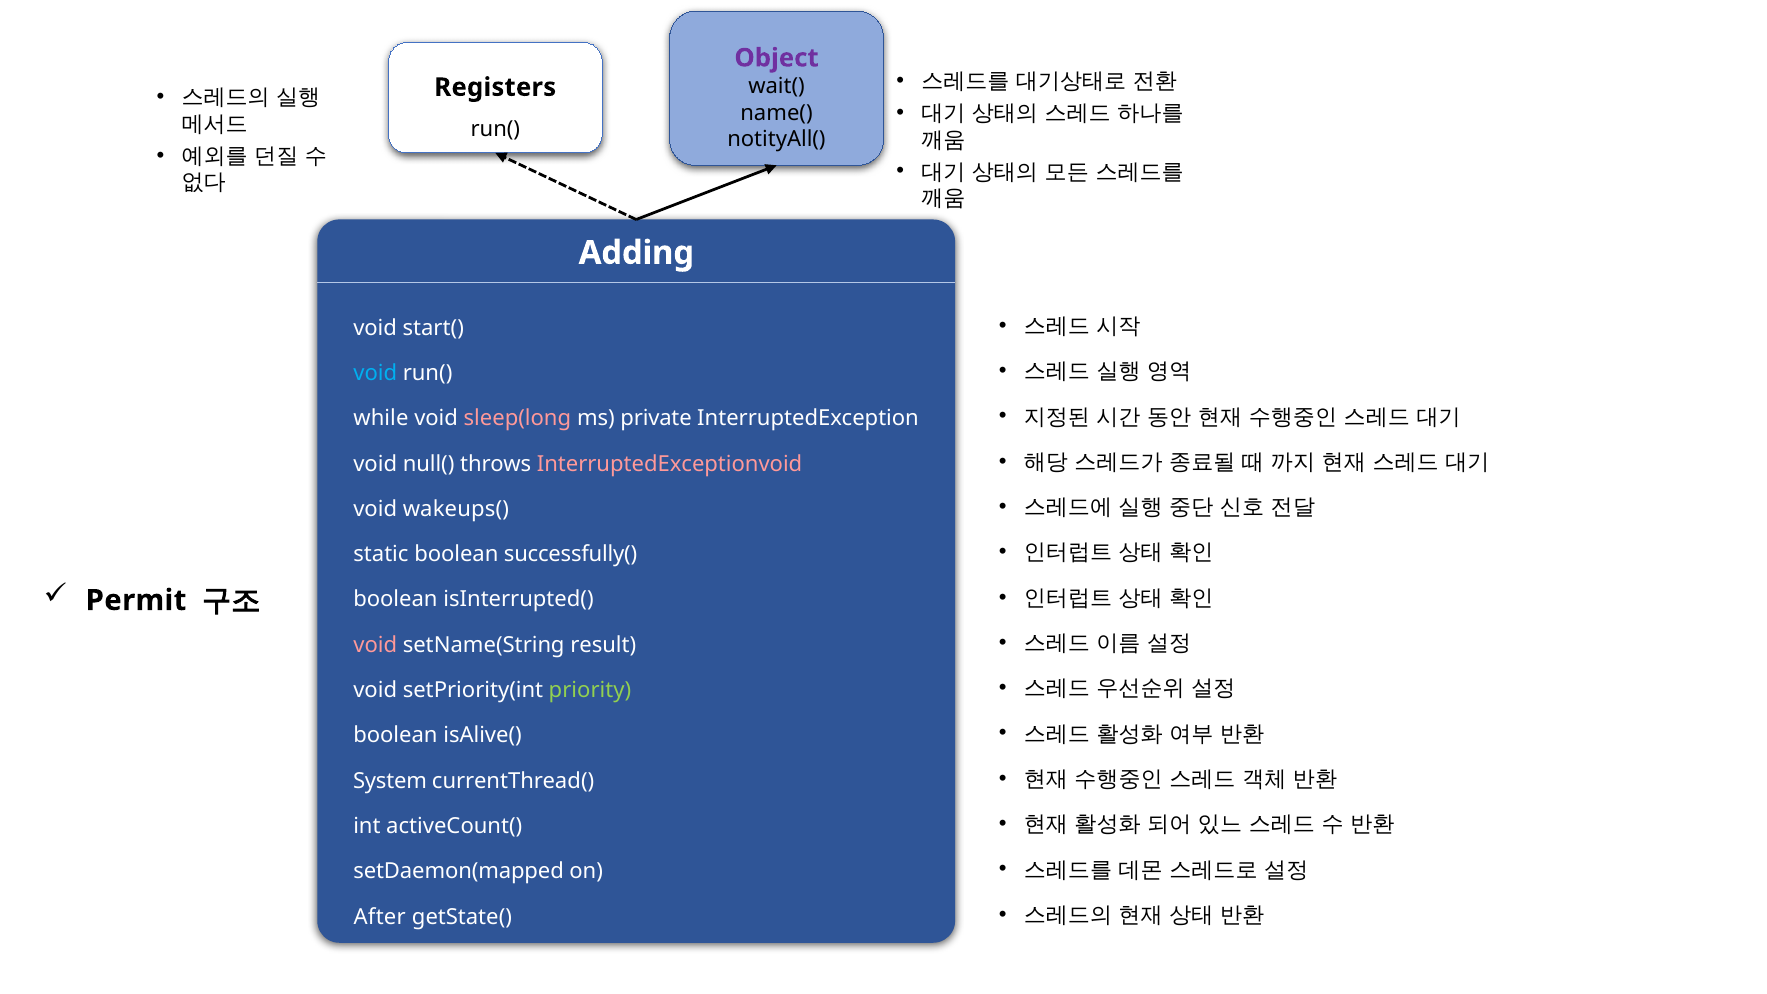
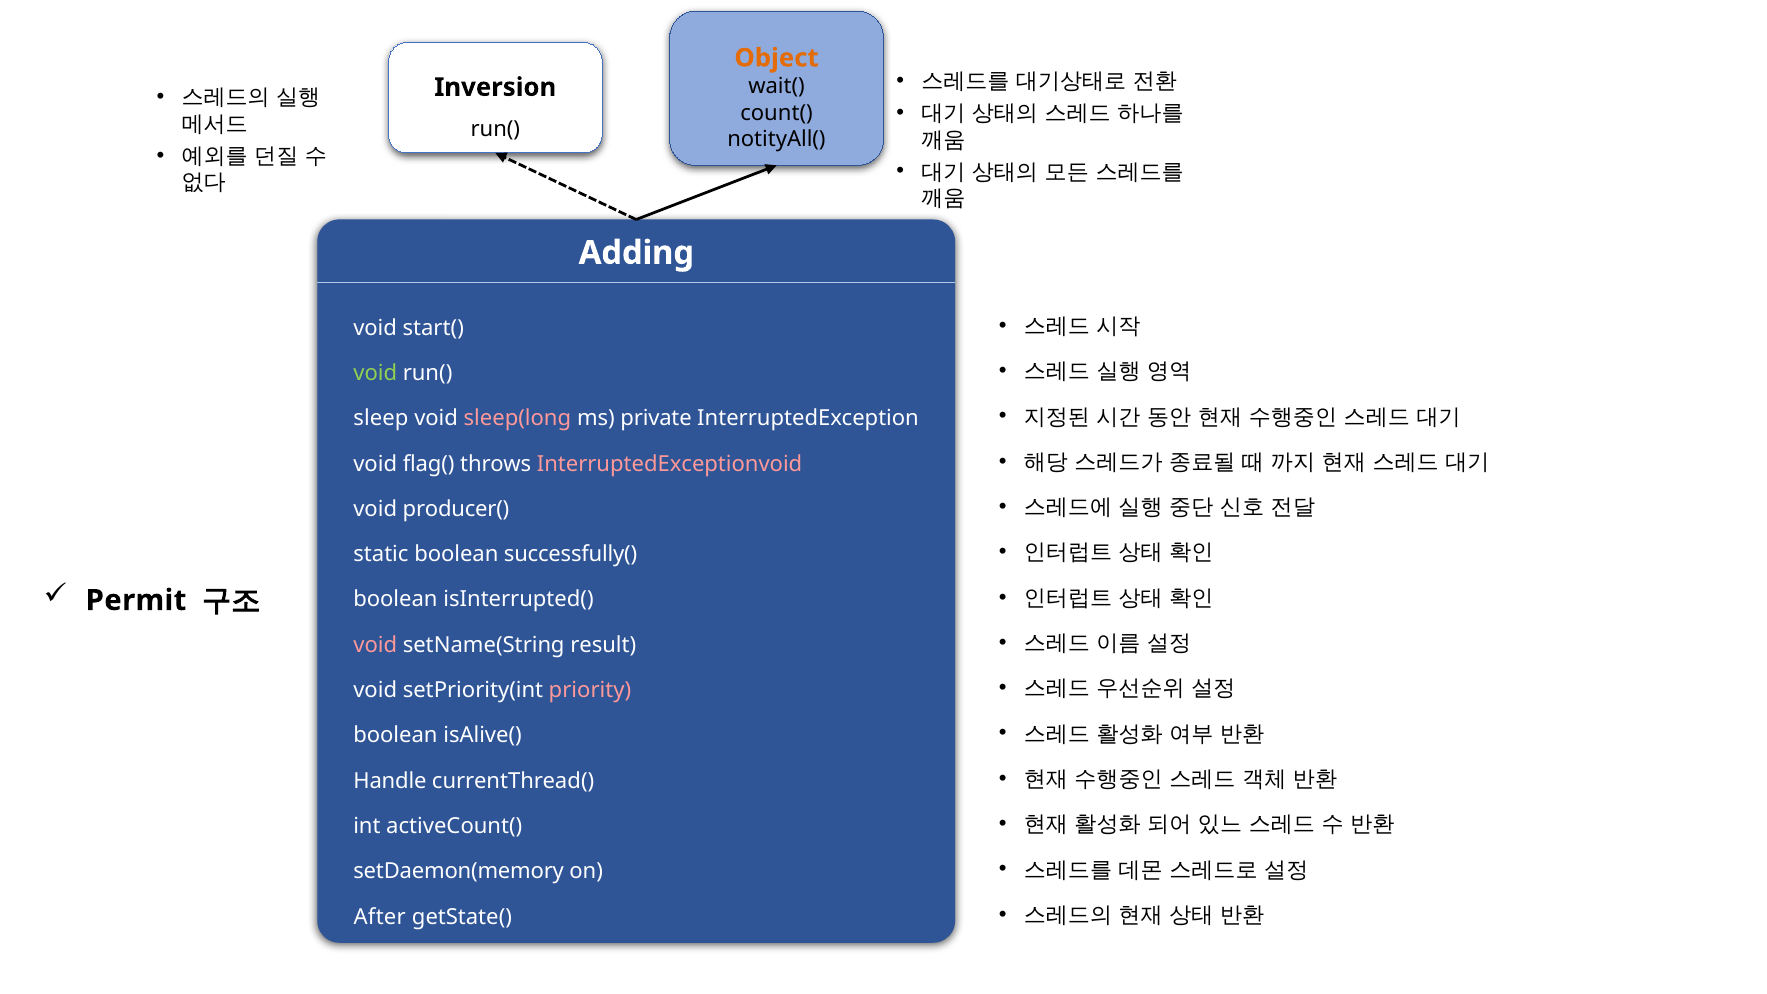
Object colour: purple -> orange
Registers: Registers -> Inversion
name(: name( -> count(
void at (375, 373) colour: light blue -> light green
while: while -> sleep
null(: null( -> flag(
wakeups(: wakeups( -> producer(
priority colour: light green -> pink
System: System -> Handle
setDaemon(mapped: setDaemon(mapped -> setDaemon(memory
